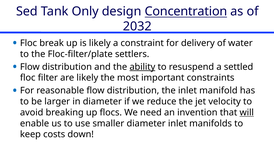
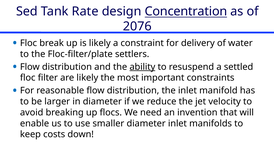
Only: Only -> Rate
2032: 2032 -> 2076
will underline: present -> none
